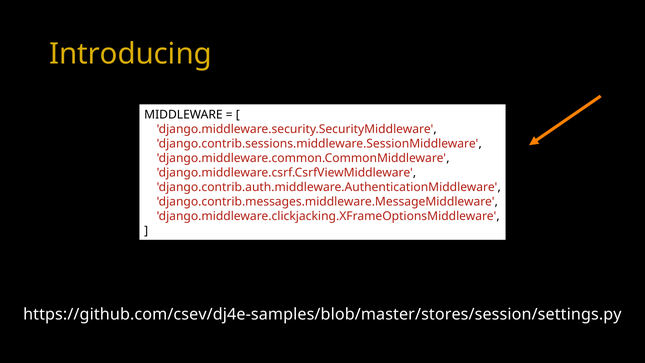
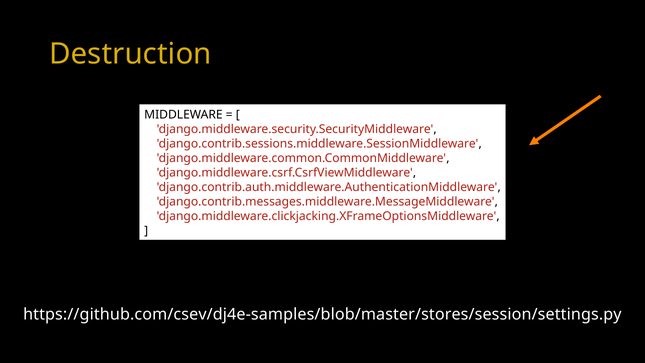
Introducing: Introducing -> Destruction
